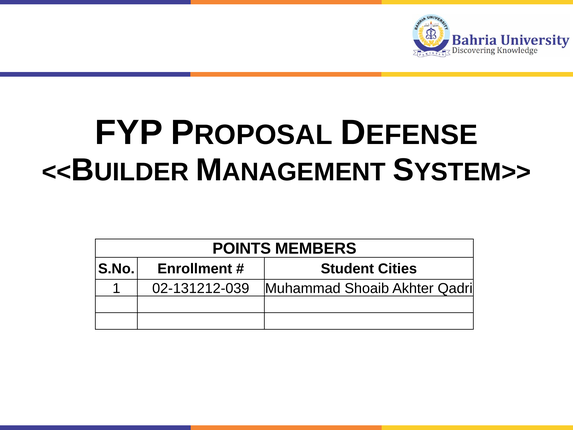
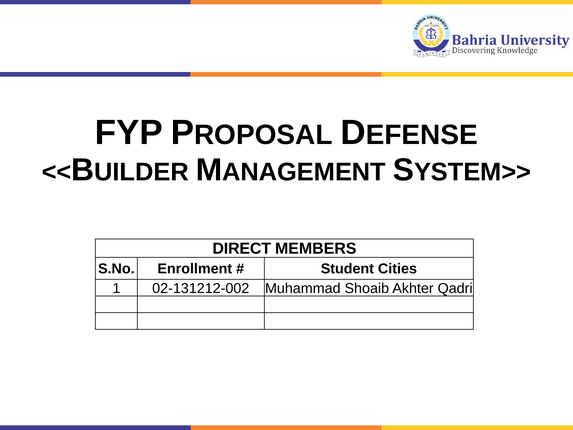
POINTS: POINTS -> DIRECT
02-131212-039: 02-131212-039 -> 02-131212-002
